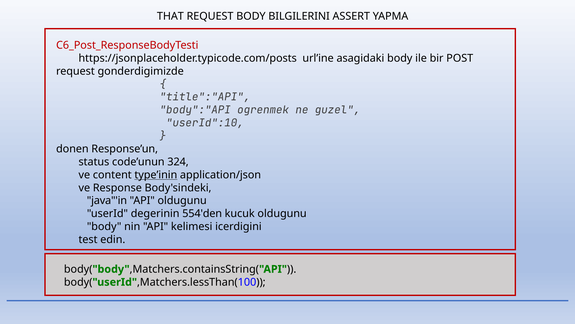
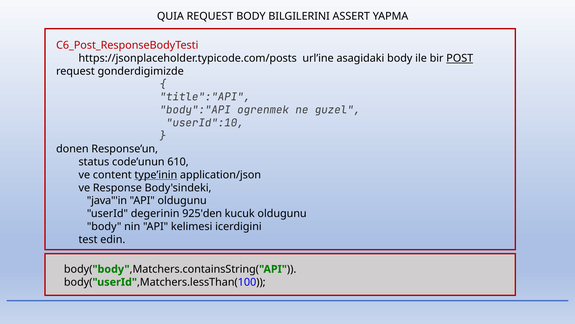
THAT: THAT -> QUIA
POST underline: none -> present
324: 324 -> 610
554'den: 554'den -> 925'den
